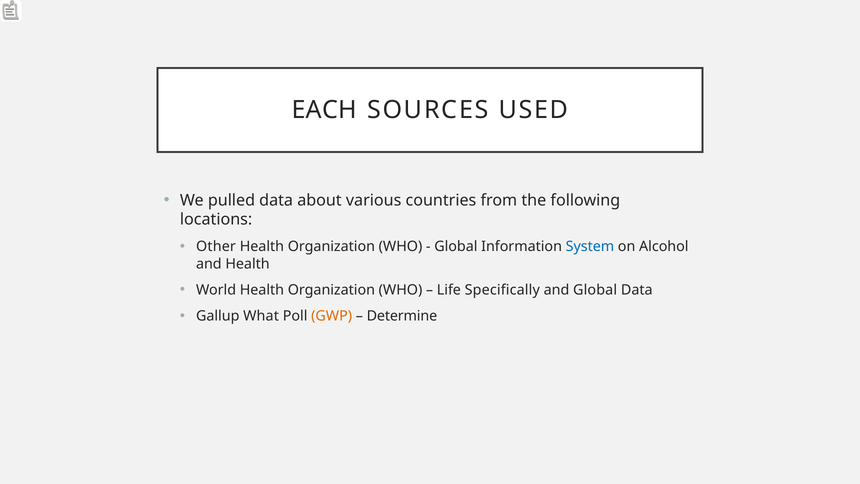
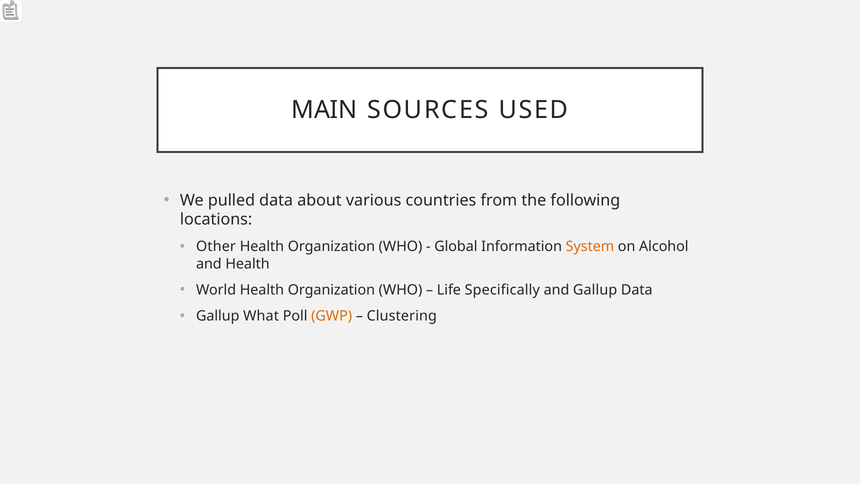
EACH: EACH -> MAIN
System colour: blue -> orange
and Global: Global -> Gallup
Determine: Determine -> Clustering
